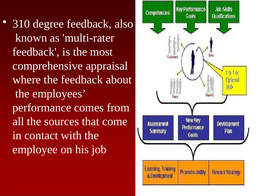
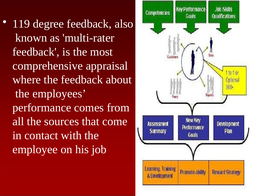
310: 310 -> 119
